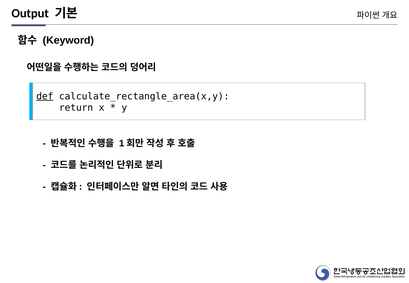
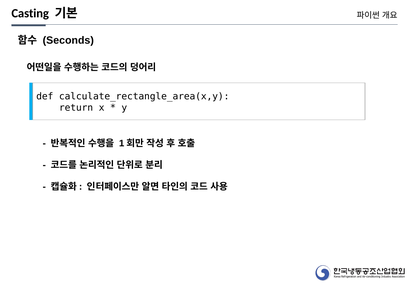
Output: Output -> Casting
Keyword: Keyword -> Seconds
def underline: present -> none
